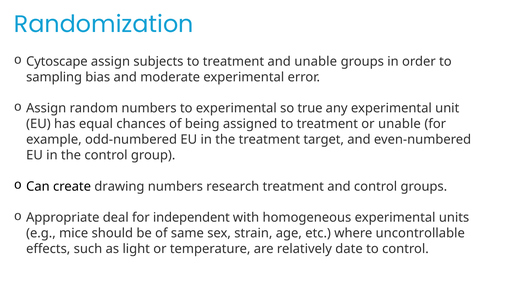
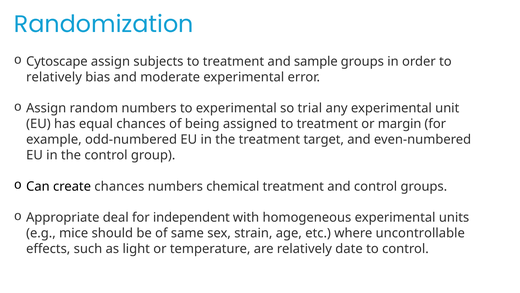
and unable: unable -> sample
sampling at (54, 77): sampling -> relatively
true: true -> trial
or unable: unable -> margin
create drawing: drawing -> chances
research: research -> chemical
